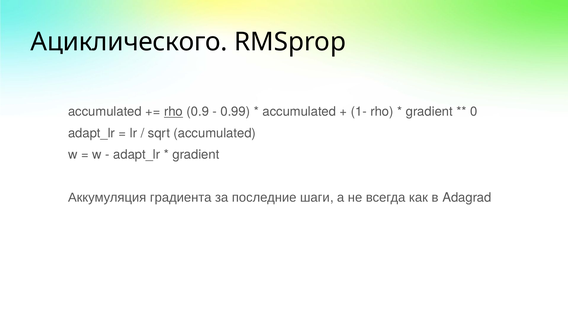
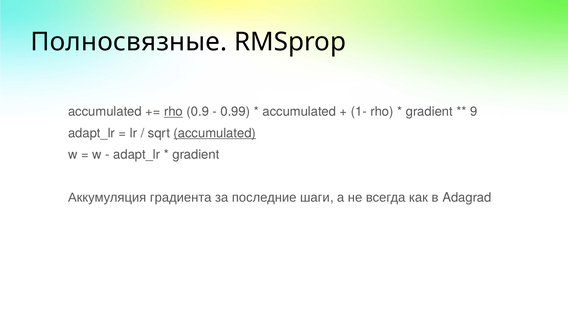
Ациклического: Ациклического -> Полносвязные
0: 0 -> 9
accumulated at (215, 133) underline: none -> present
